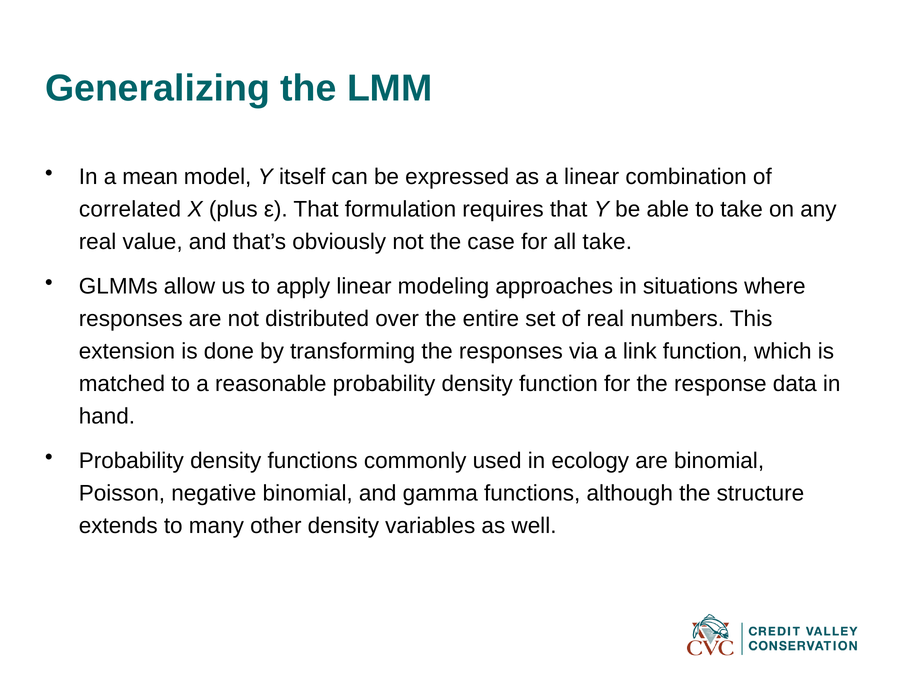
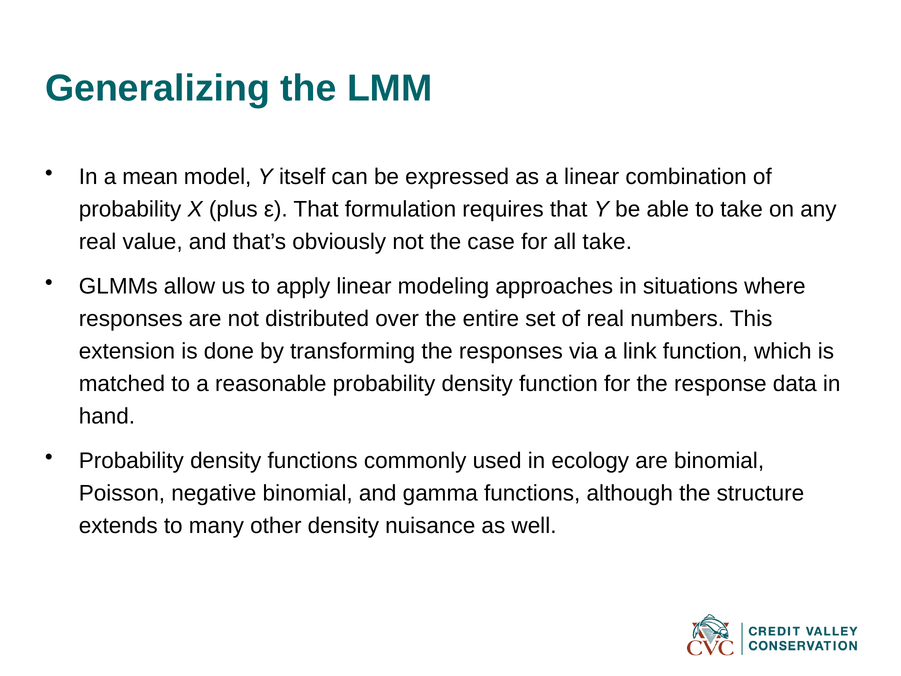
correlated at (130, 209): correlated -> probability
variables: variables -> nuisance
